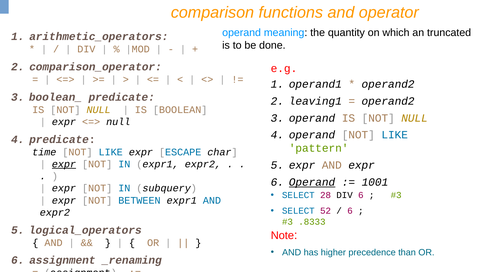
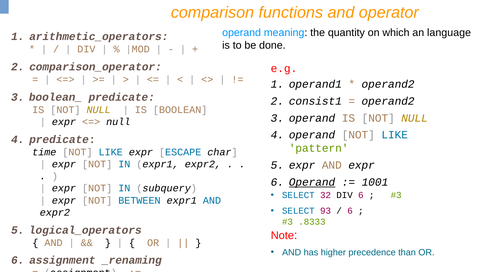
truncated: truncated -> language
leaving1: leaving1 -> consist1
expr at (64, 164) underline: present -> none
28: 28 -> 32
52: 52 -> 93
